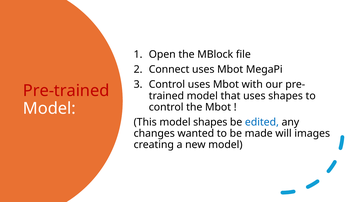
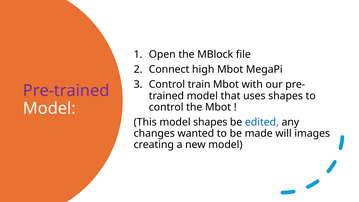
Connect uses: uses -> high
Control uses: uses -> train
Pre-trained colour: red -> purple
